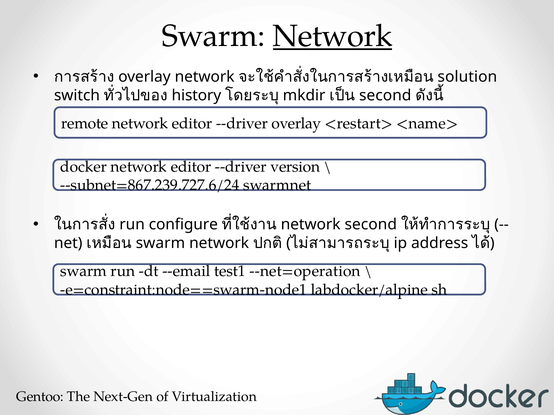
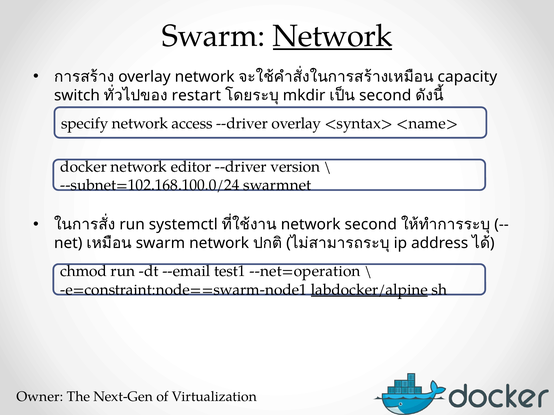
solution: solution -> capacity
history: history -> restart
remote: remote -> specify
editor at (192, 124): editor -> access
<restart>: <restart> -> <syntax>
--subnet=867.239.727.6/24: --subnet=867.239.727.6/24 -> --subnet=102.168.100.0/24
configure: configure -> systemctl
swarm at (84, 272): swarm -> chmod
labdocker/alpine underline: none -> present
Gentoo: Gentoo -> Owner
